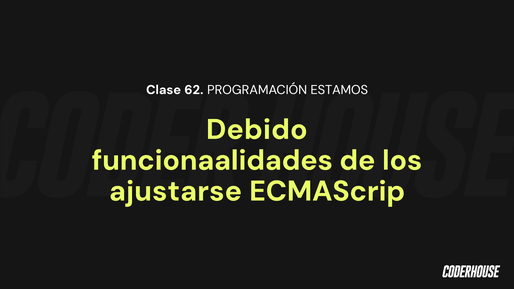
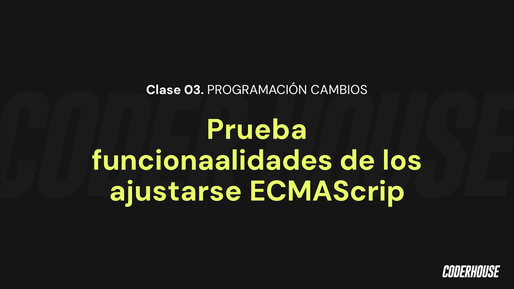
62: 62 -> 03
ESTAMOS: ESTAMOS -> CAMBIOS
Debido: Debido -> Prueba
